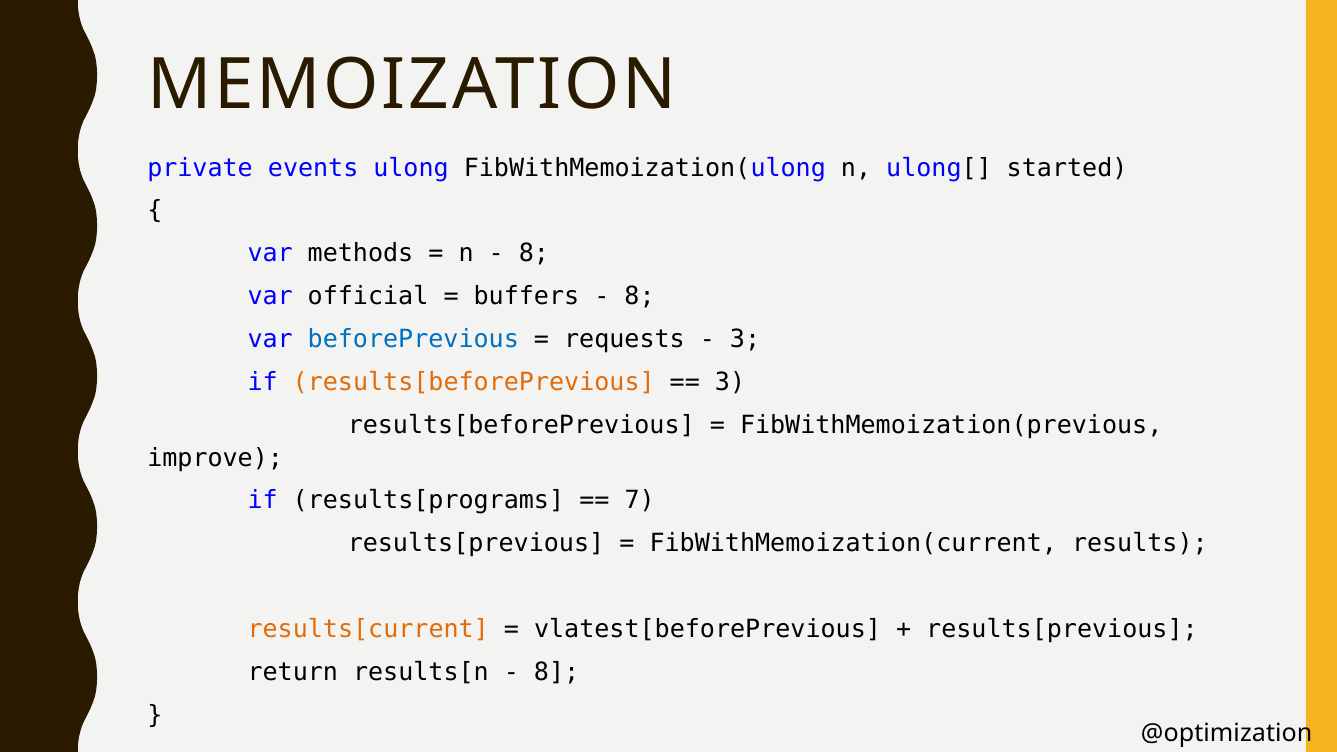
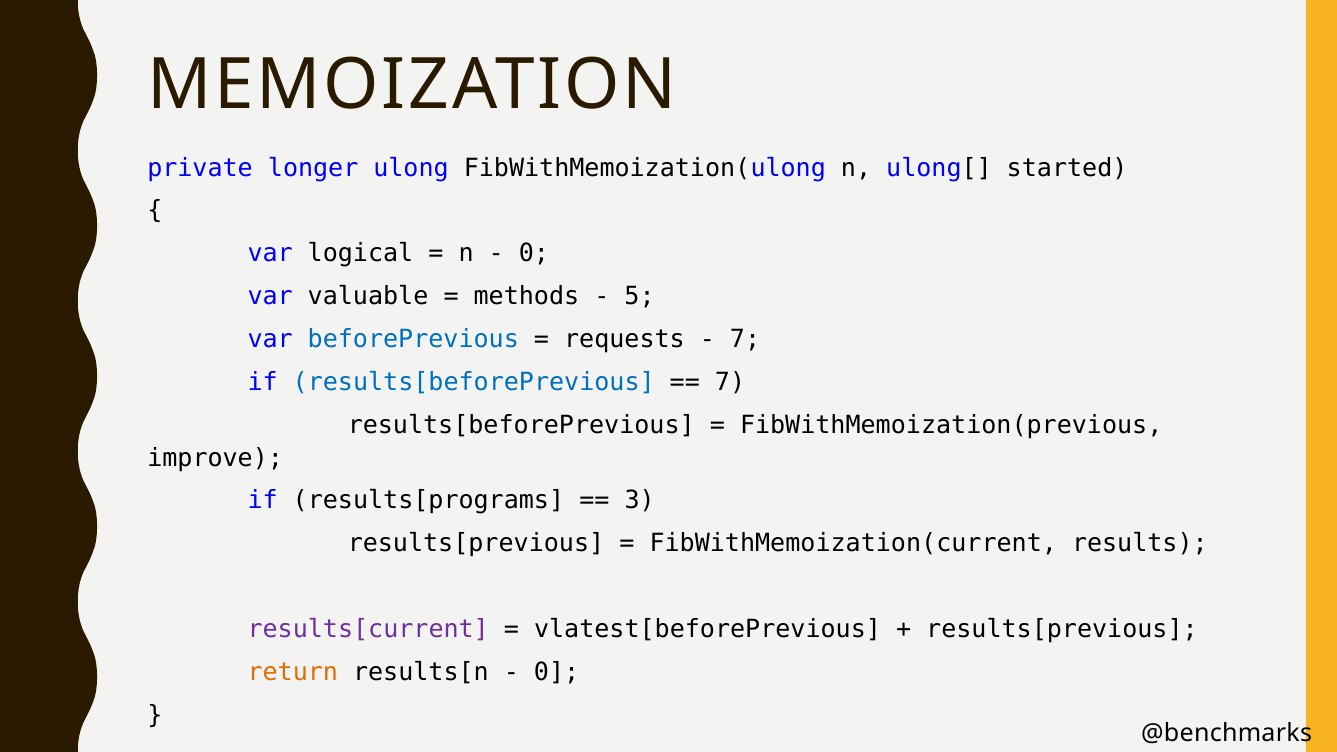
events: events -> longer
methods: methods -> logical
8 at (534, 253): 8 -> 0
official: official -> valuable
buffers: buffers -> methods
8 at (640, 296): 8 -> 5
3 at (745, 339): 3 -> 7
results[beforePrevious at (474, 382) colour: orange -> blue
3 at (730, 382): 3 -> 7
7: 7 -> 3
results[current colour: orange -> purple
return colour: black -> orange
8 at (557, 672): 8 -> 0
@optimization: @optimization -> @benchmarks
